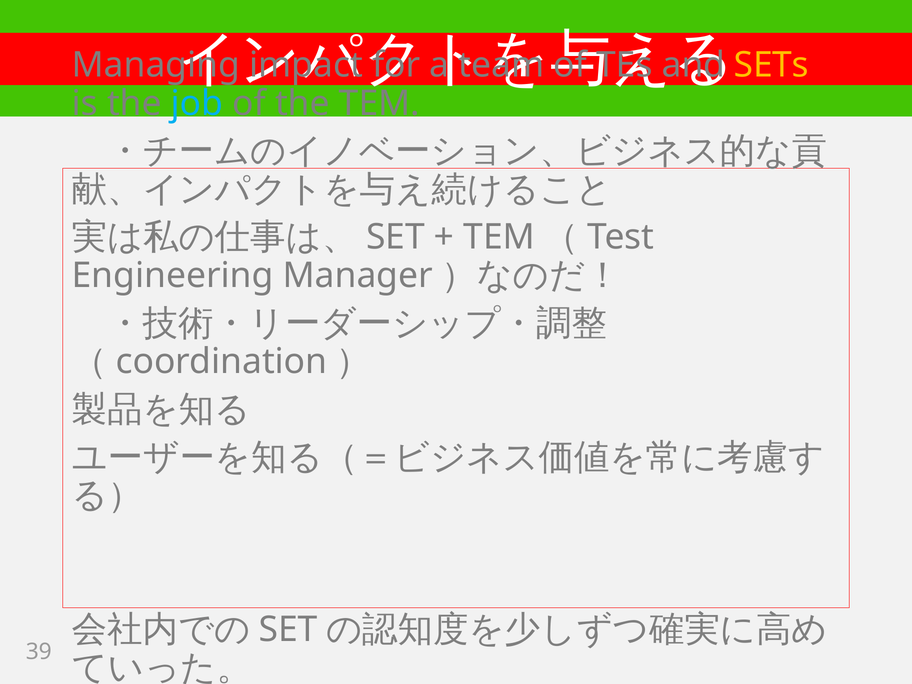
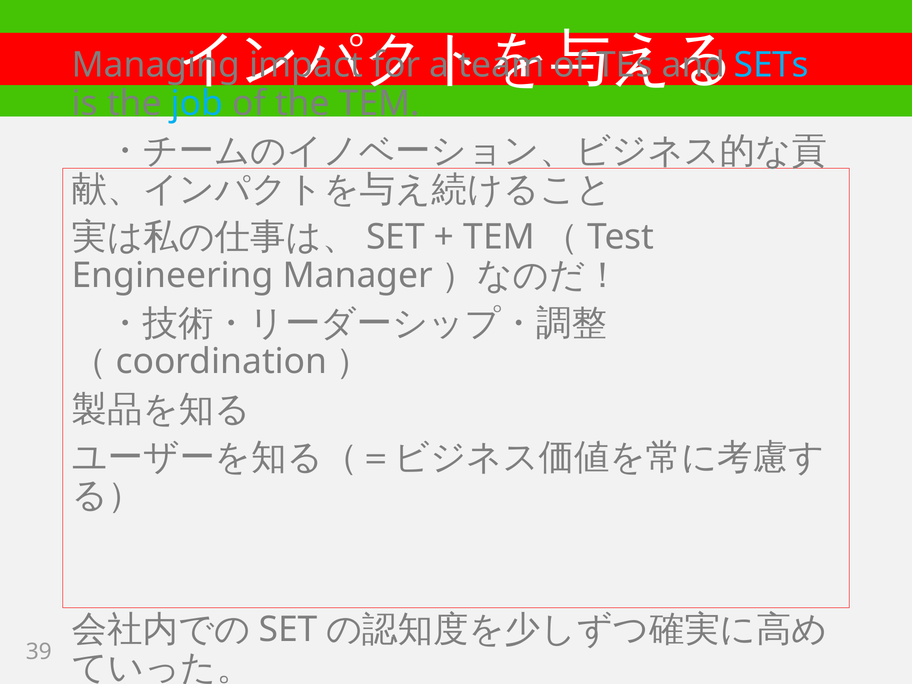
SETs colour: yellow -> light blue
